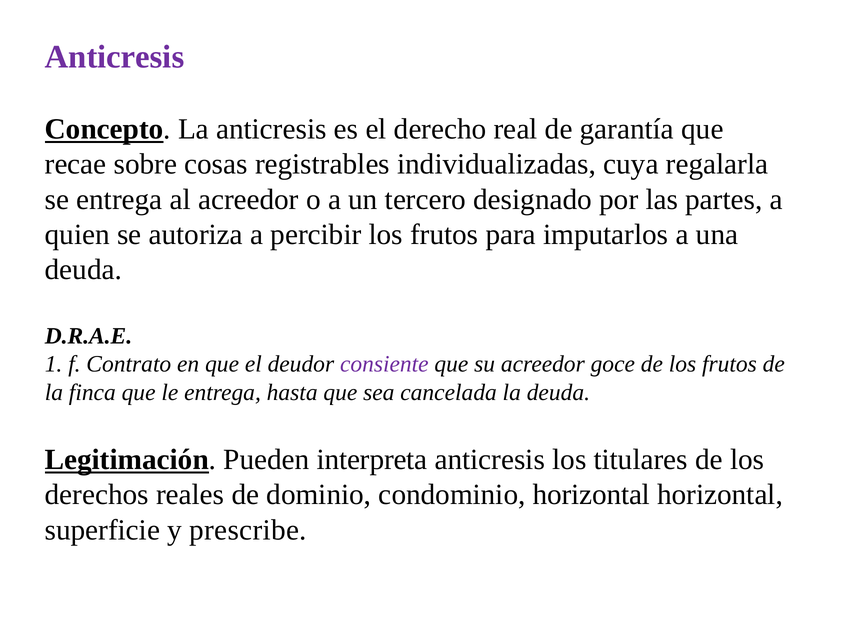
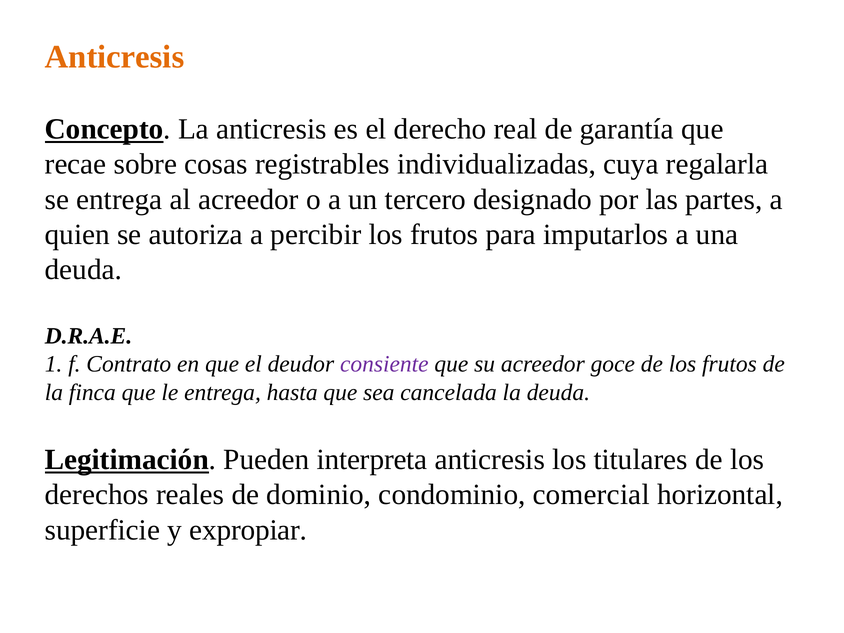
Anticresis at (115, 57) colour: purple -> orange
condominio horizontal: horizontal -> comercial
prescribe: prescribe -> expropiar
